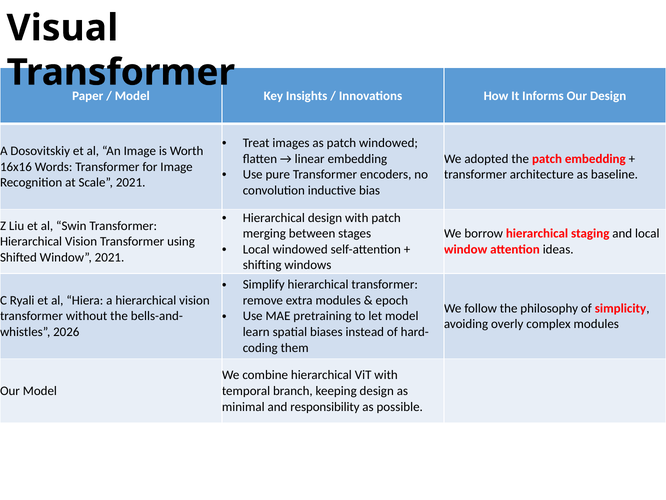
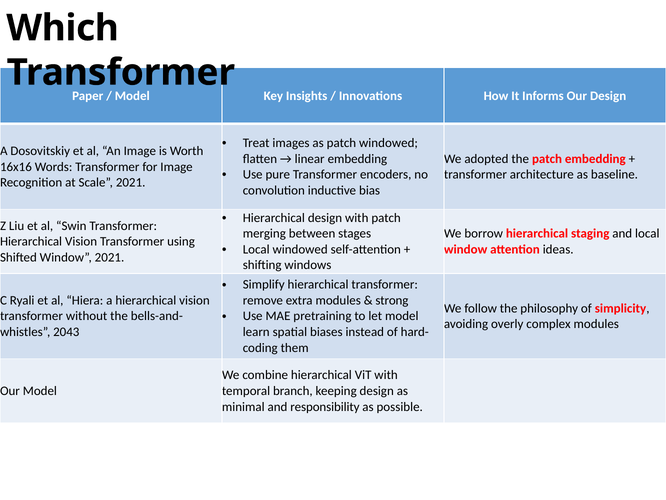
Visual: Visual -> Which
epoch: epoch -> strong
2026: 2026 -> 2043
